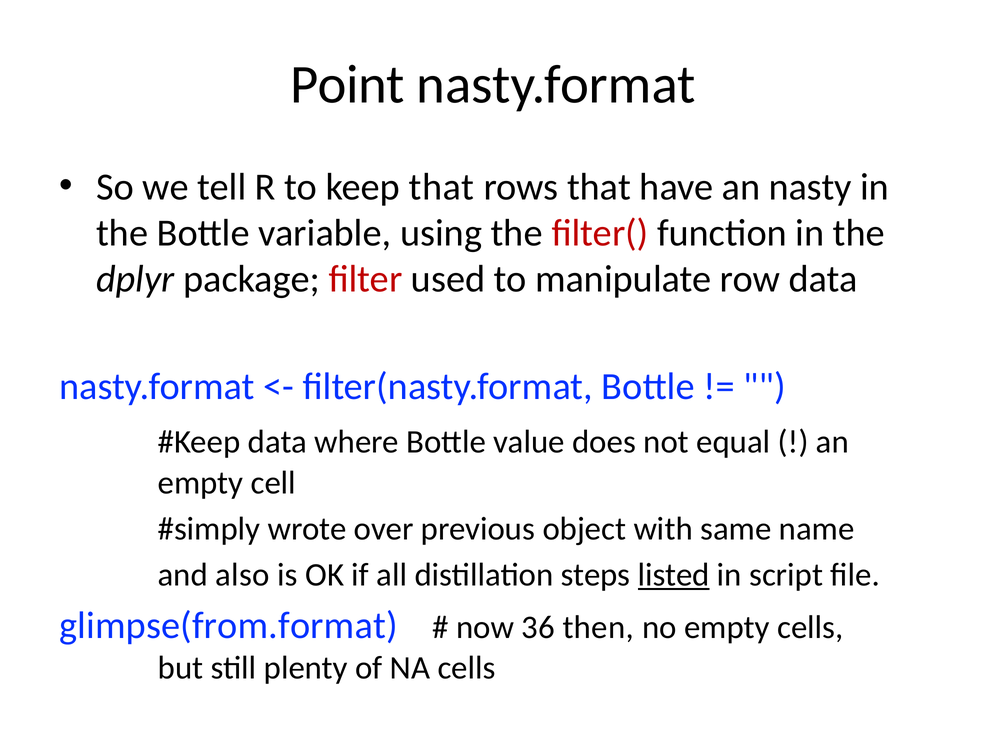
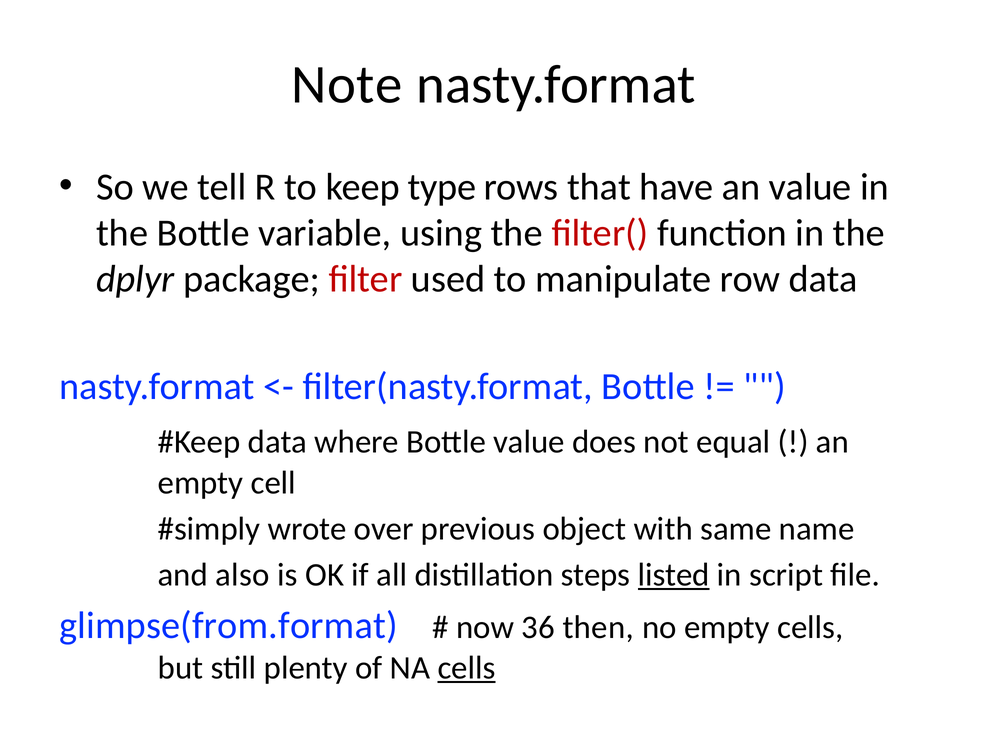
Point: Point -> Note
keep that: that -> type
an nasty: nasty -> value
cells at (467, 668) underline: none -> present
